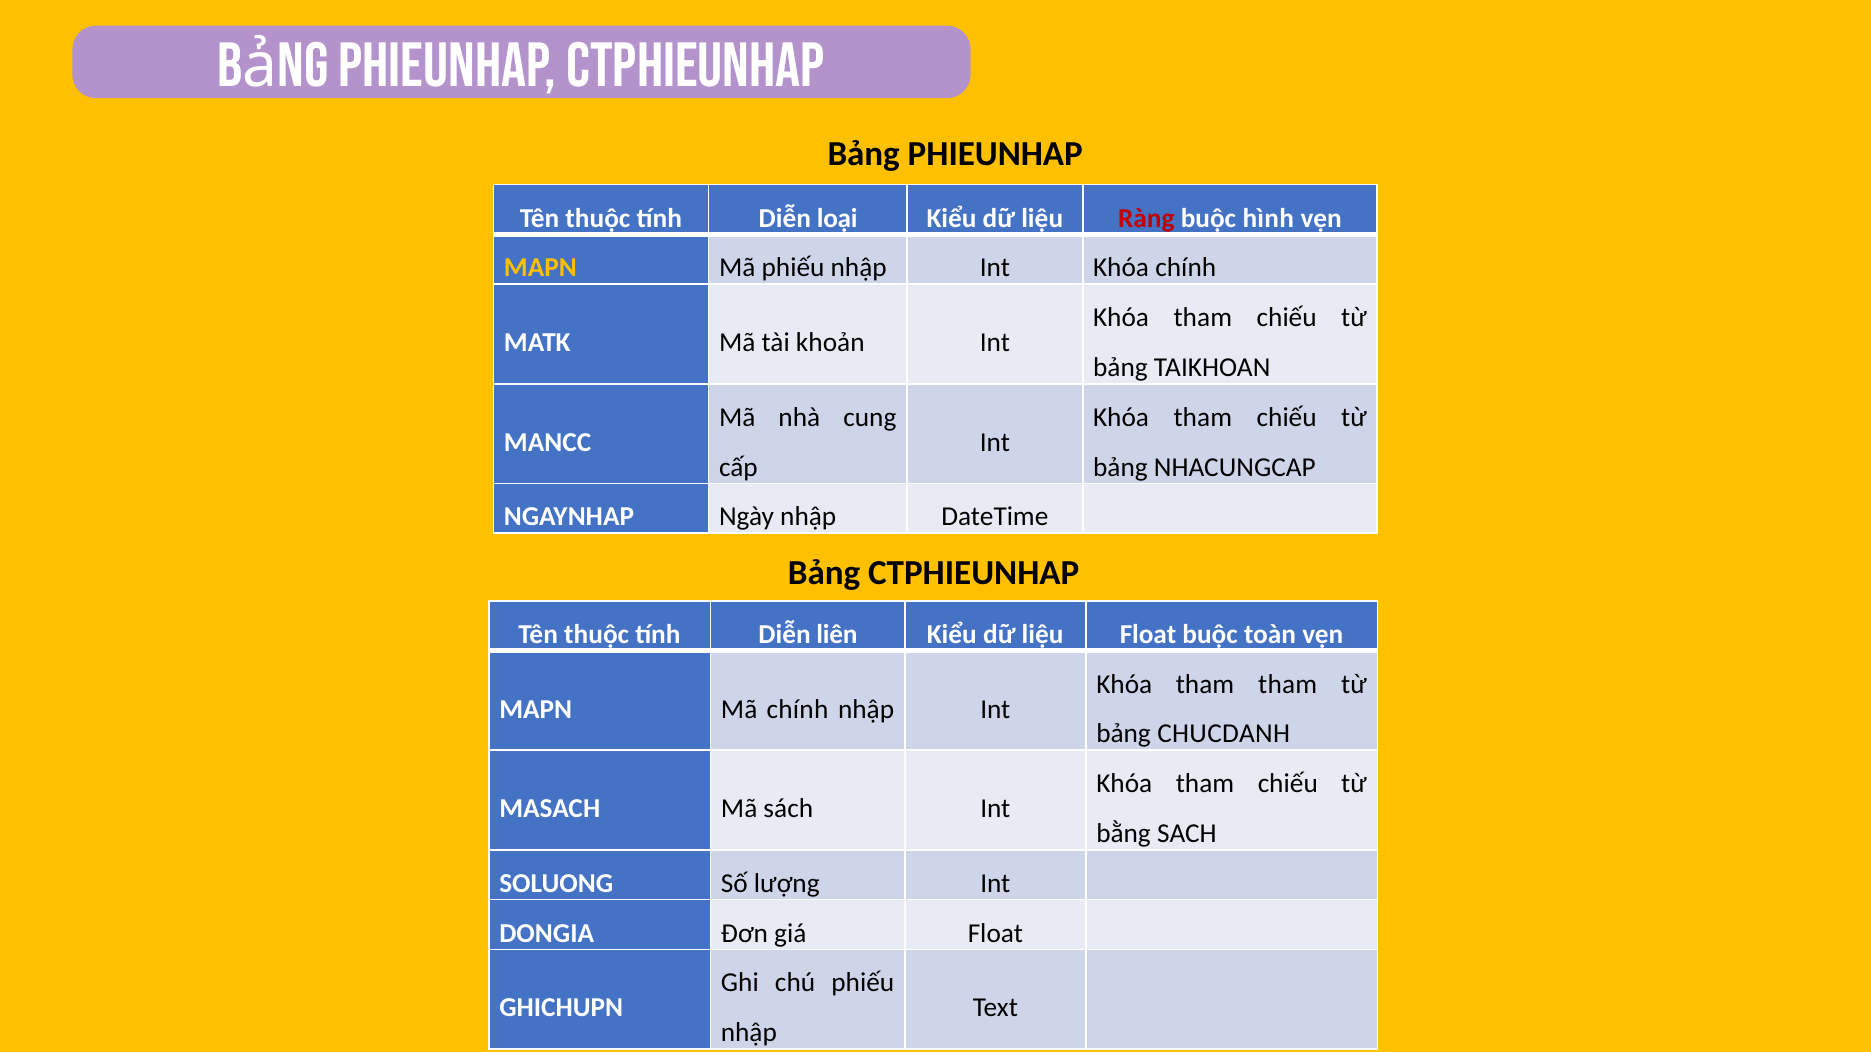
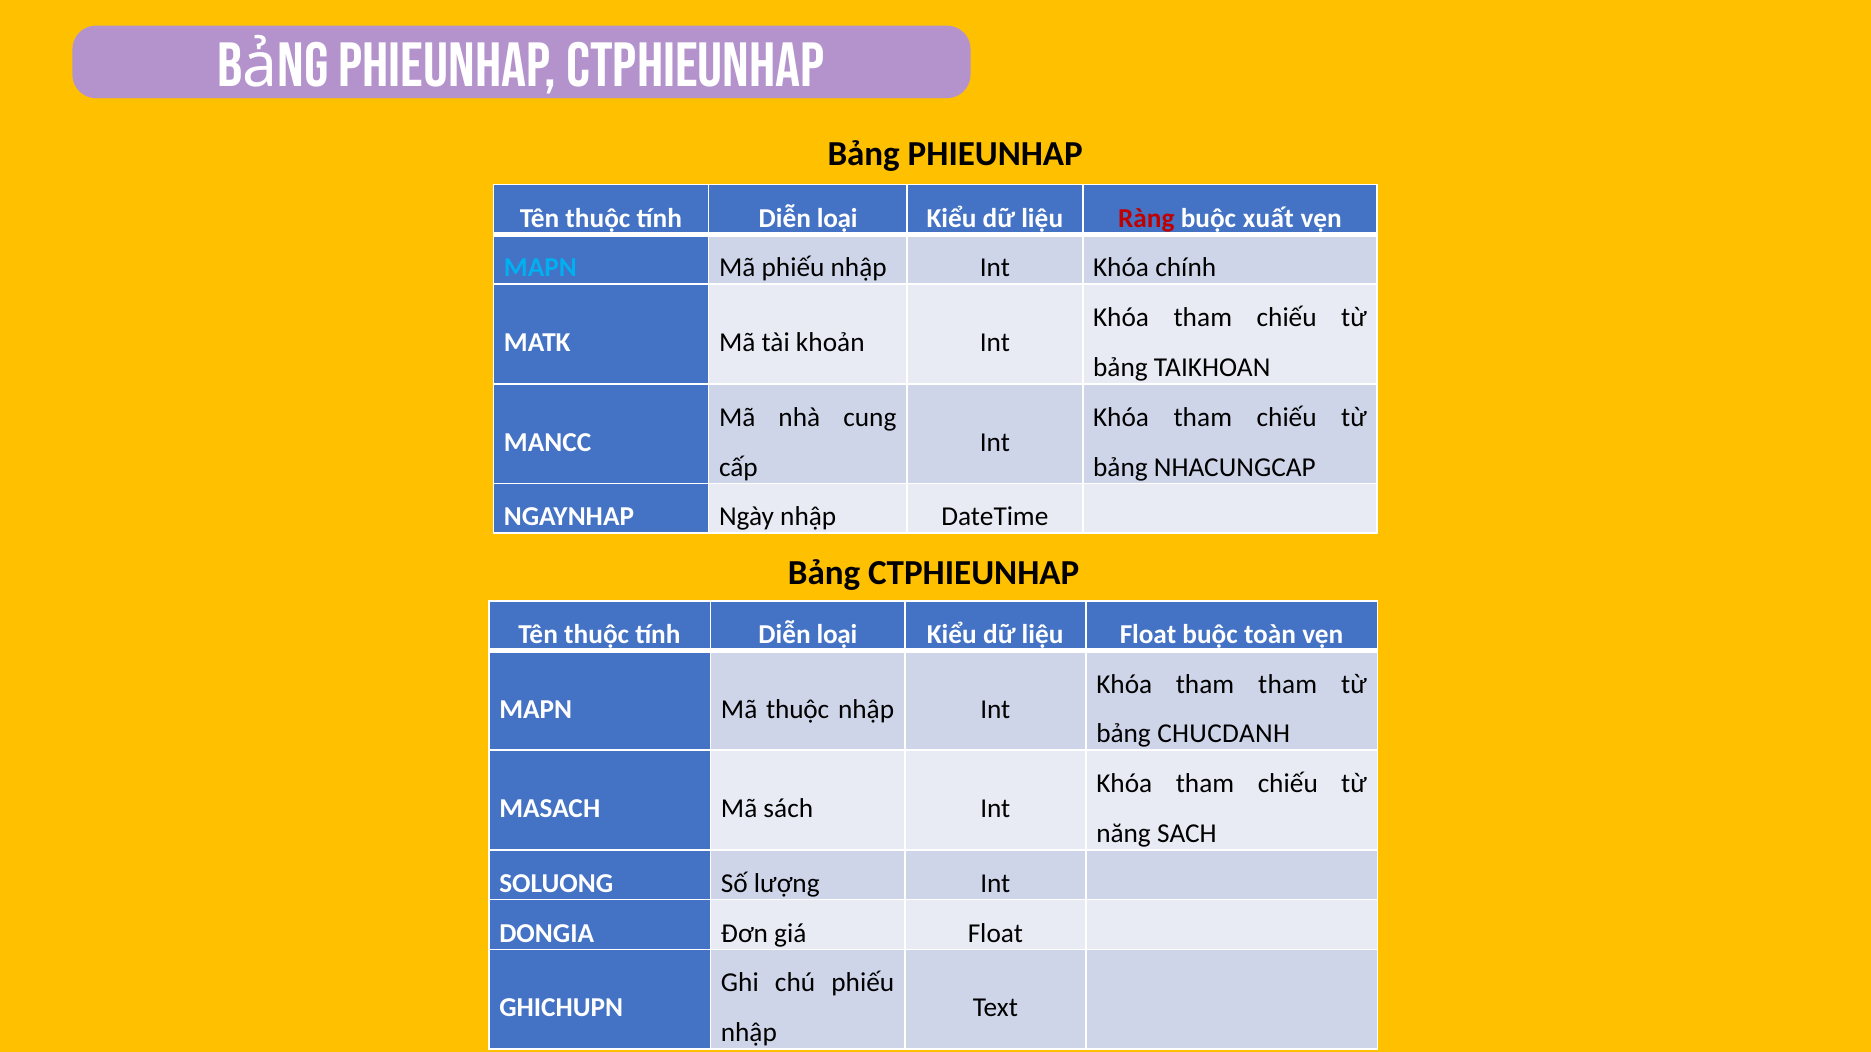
hình: hình -> xuất
MAPN at (540, 268) colour: yellow -> light blue
liên at (837, 635): liên -> loại
Mã chính: chính -> thuộc
bằng: bằng -> năng
